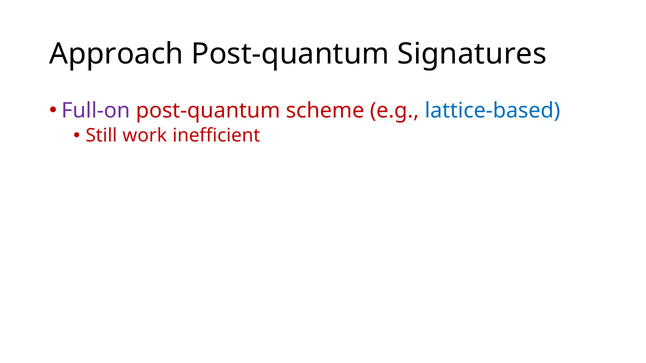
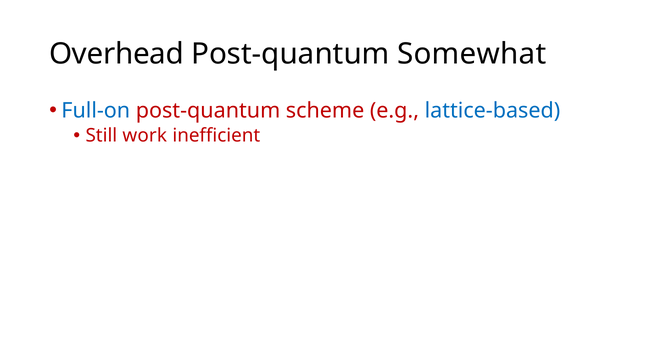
Approach: Approach -> Overhead
Signatures: Signatures -> Somewhat
Full-on colour: purple -> blue
